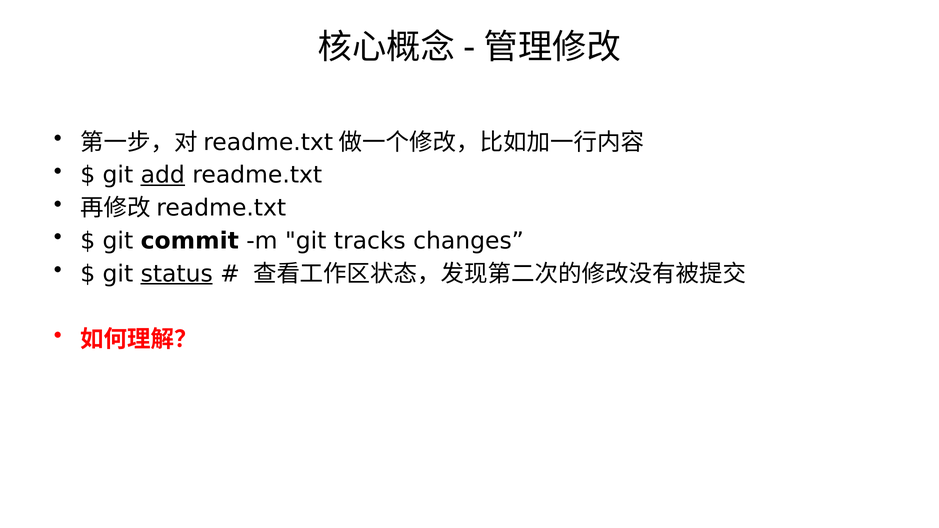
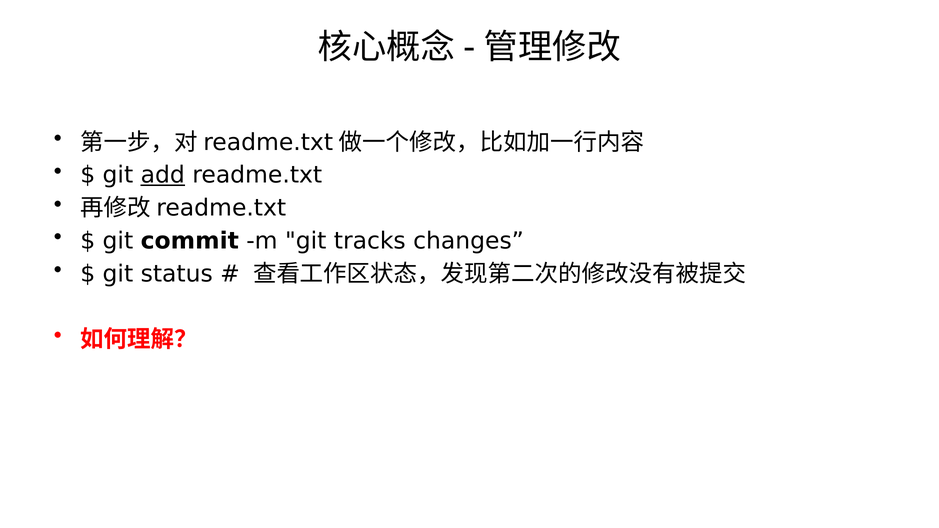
status underline: present -> none
